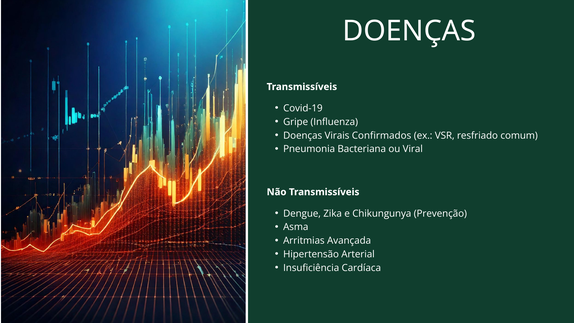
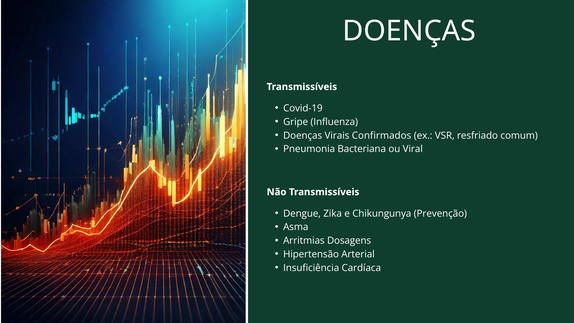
Avançada: Avançada -> Dosagens
